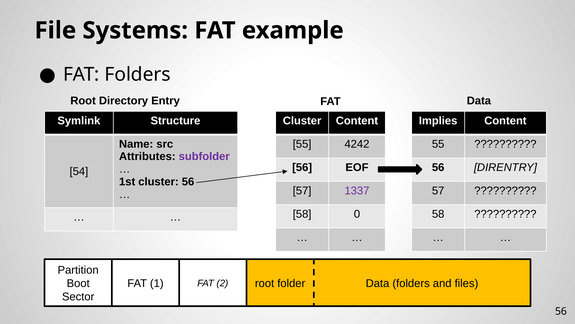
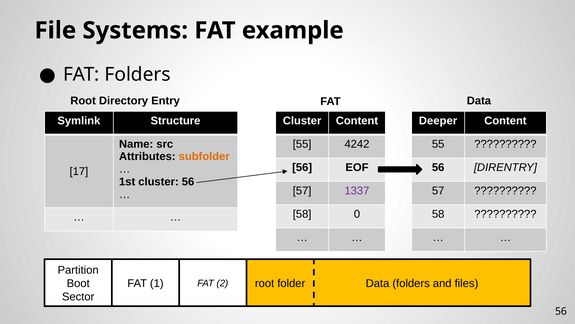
Implies: Implies -> Deeper
subfolder colour: purple -> orange
54: 54 -> 17
